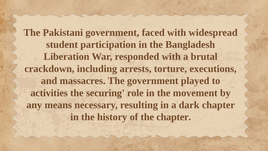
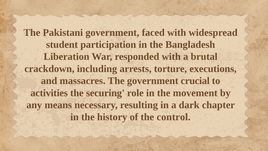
played: played -> crucial
the chapter: chapter -> control
